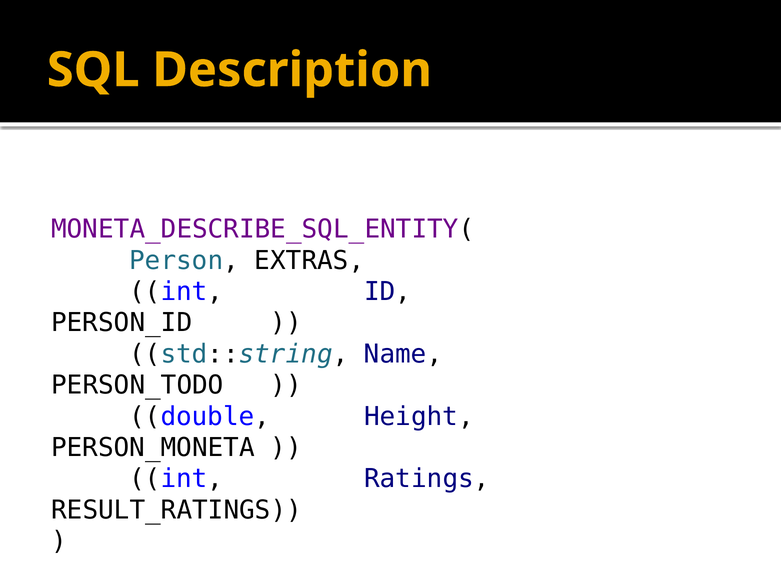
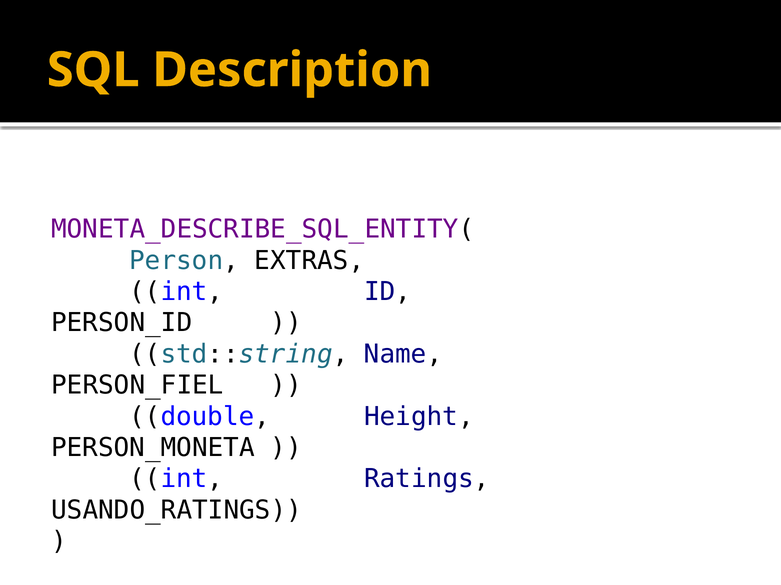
PERSON_TODO: PERSON_TODO -> PERSON_FIEL
RESULT_RATINGS: RESULT_RATINGS -> USANDO_RATINGS
